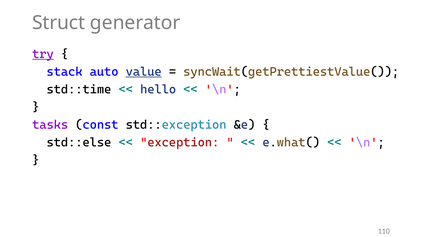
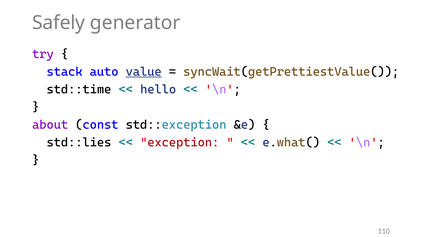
Struct: Struct -> Safely
try underline: present -> none
tasks: tasks -> about
std::else: std::else -> std::lies
